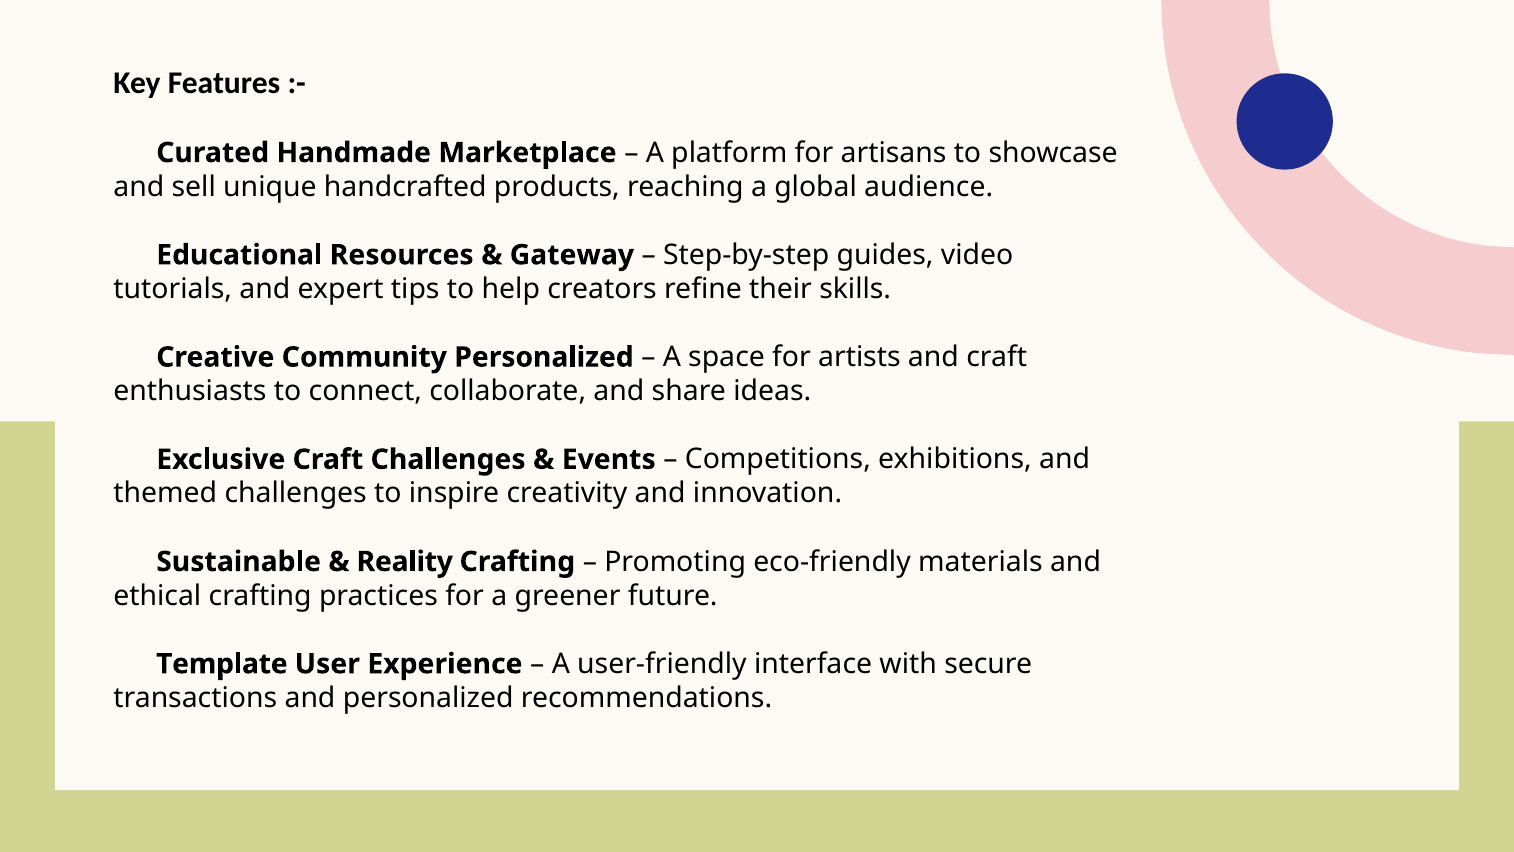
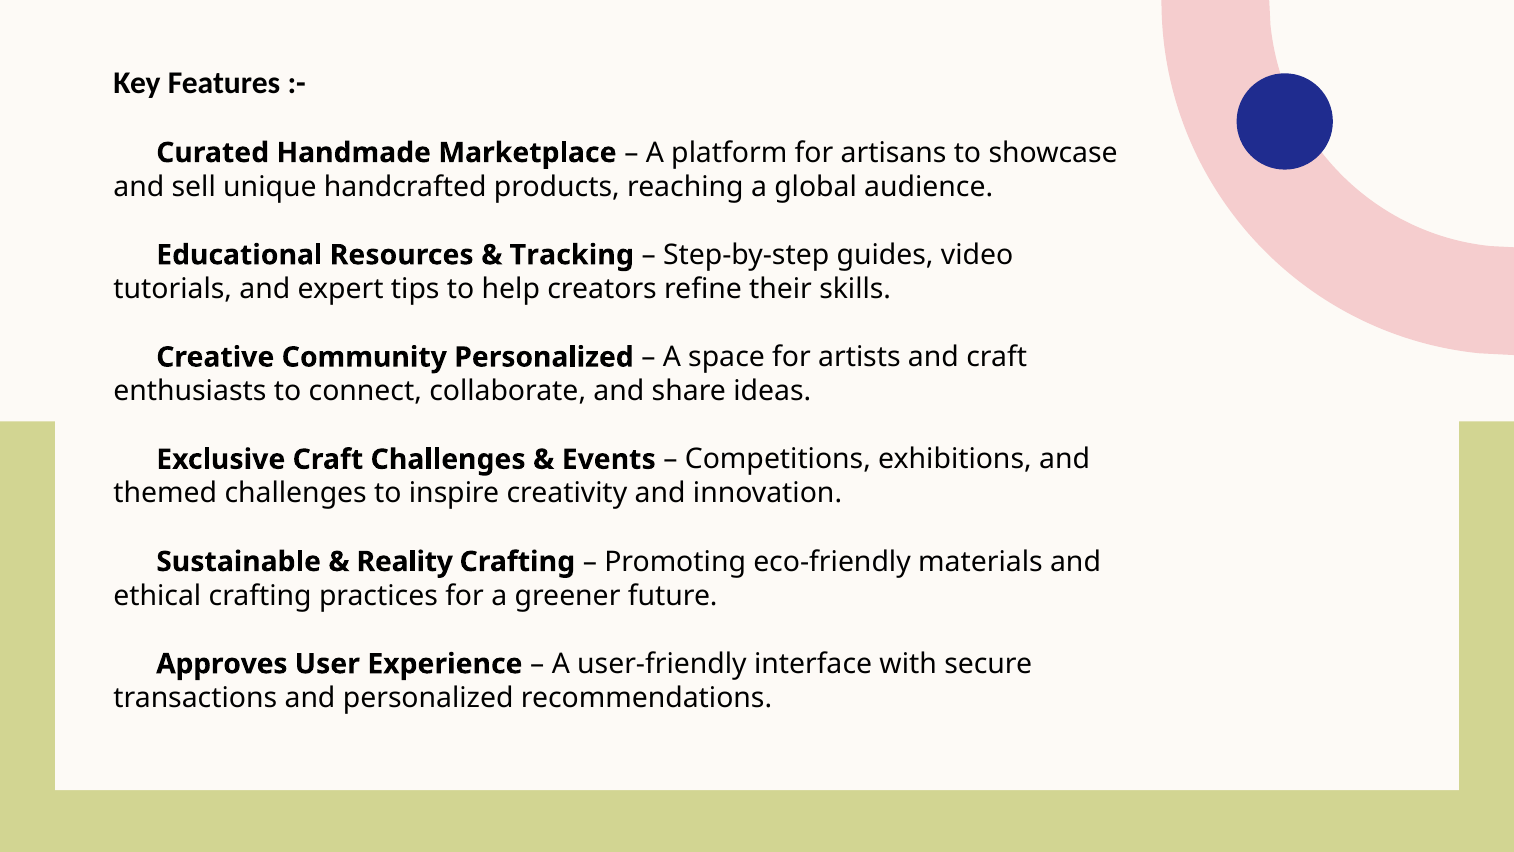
Gateway: Gateway -> Tracking
Template: Template -> Approves
